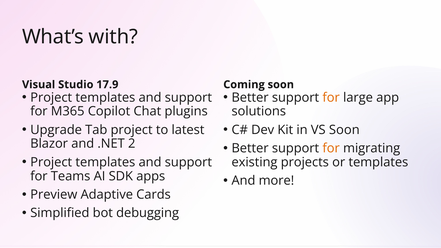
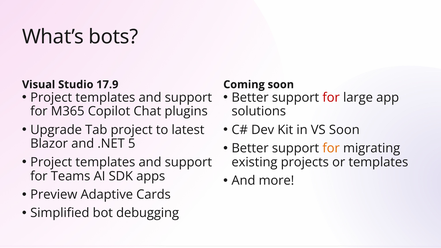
with: with -> bots
for at (331, 97) colour: orange -> red
2: 2 -> 5
